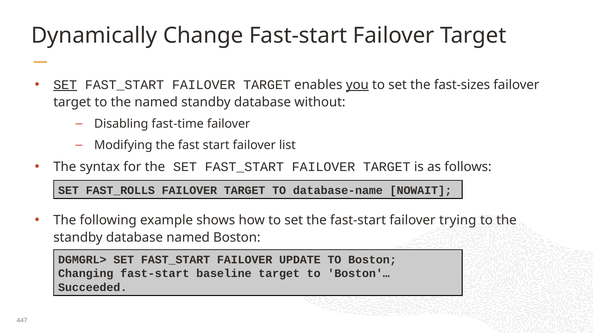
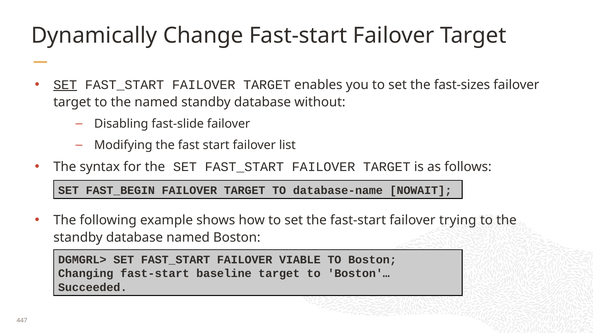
you underline: present -> none
fast-time: fast-time -> fast-slide
FAST_ROLLS: FAST_ROLLS -> FAST_BEGIN
UPDATE: UPDATE -> VIABLE
